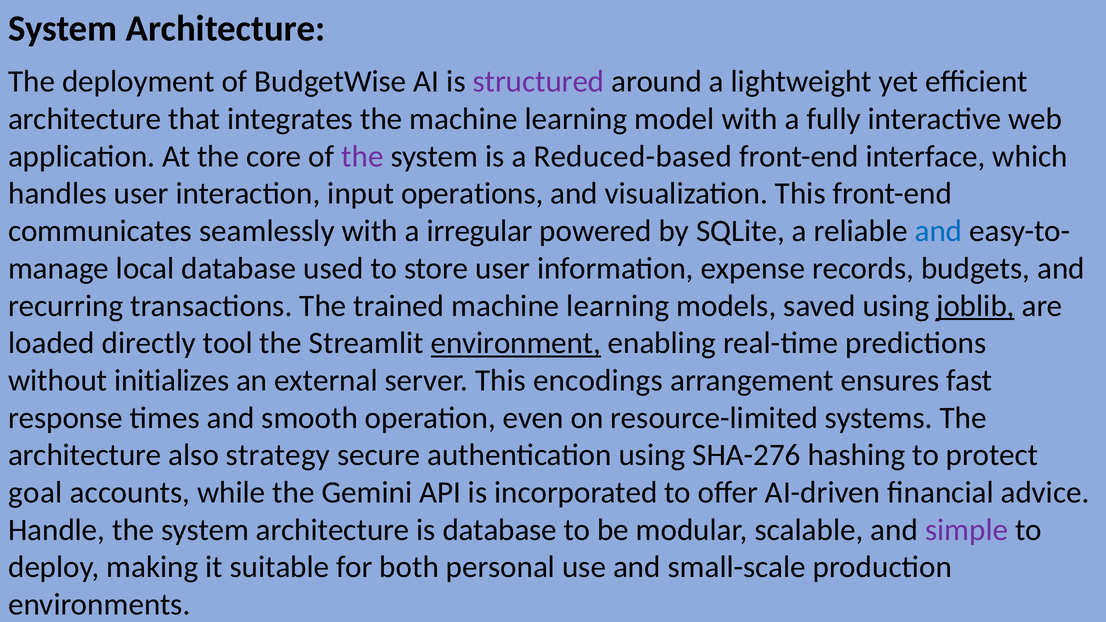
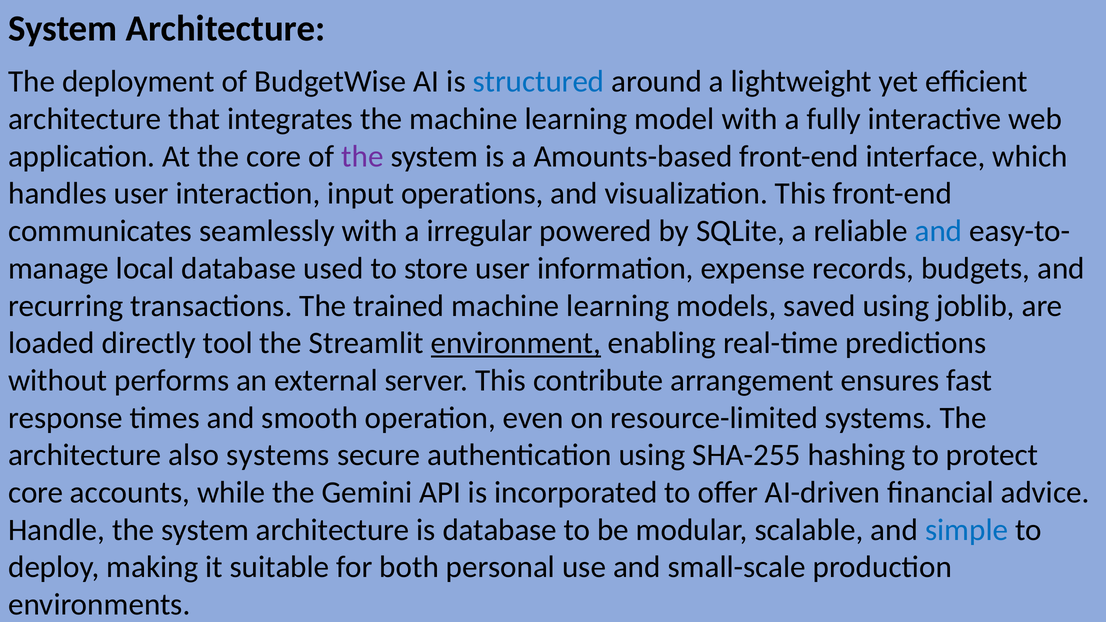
structured colour: purple -> blue
Reduced-based: Reduced-based -> Amounts-based
joblib underline: present -> none
initializes: initializes -> performs
encodings: encodings -> contribute
also strategy: strategy -> systems
SHA-276: SHA-276 -> SHA-255
goal at (35, 493): goal -> core
simple colour: purple -> blue
